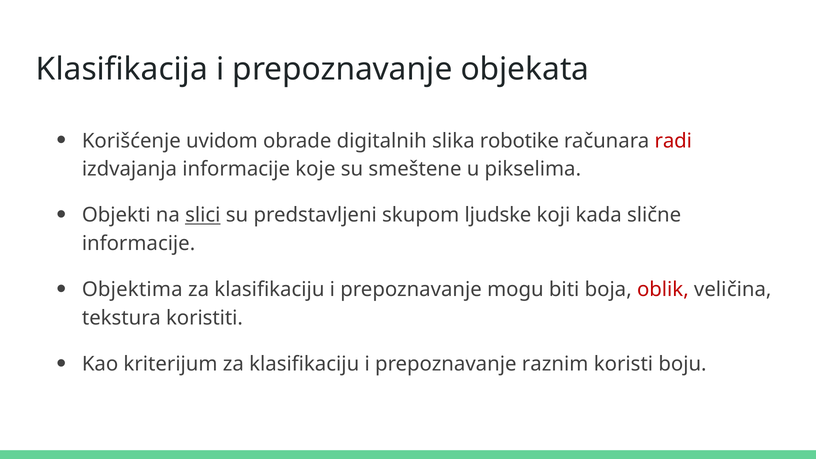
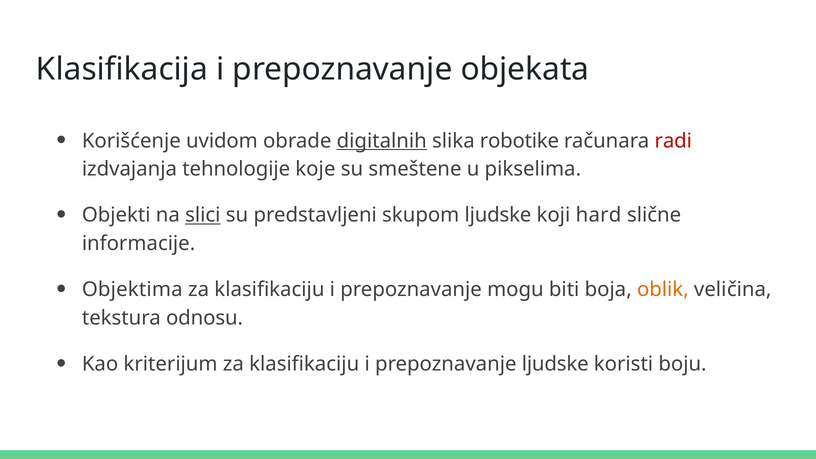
digitalnih underline: none -> present
izdvajanja informacije: informacije -> tehnologije
kada: kada -> hard
oblik colour: red -> orange
koristiti: koristiti -> odnosu
prepoznavanje raznim: raznim -> ljudske
